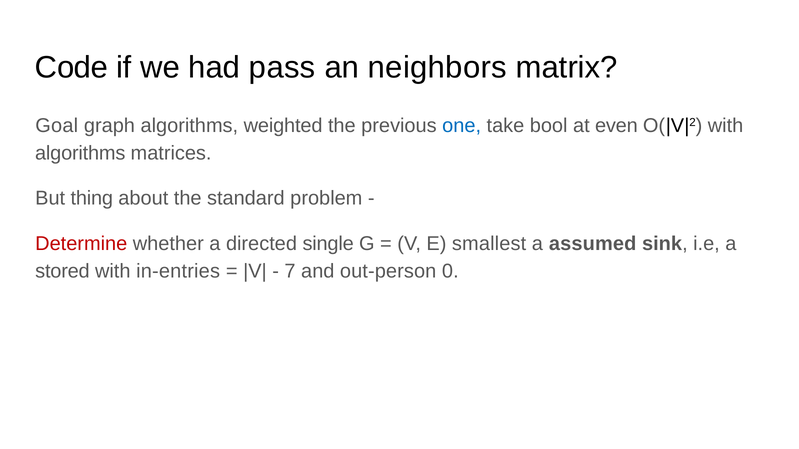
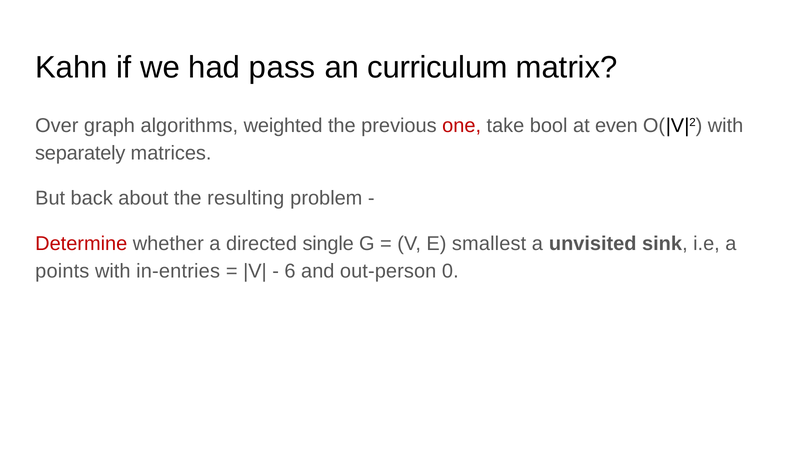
Code: Code -> Kahn
neighbors: neighbors -> curriculum
Goal: Goal -> Over
one colour: blue -> red
algorithms at (80, 153): algorithms -> separately
thing: thing -> back
standard: standard -> resulting
assumed: assumed -> unvisited
stored: stored -> points
7: 7 -> 6
